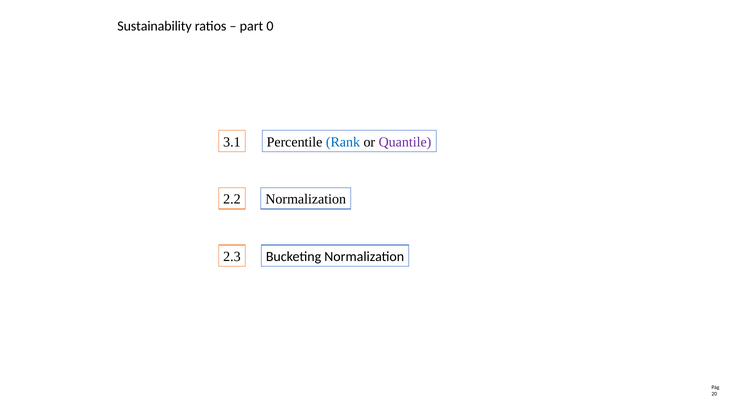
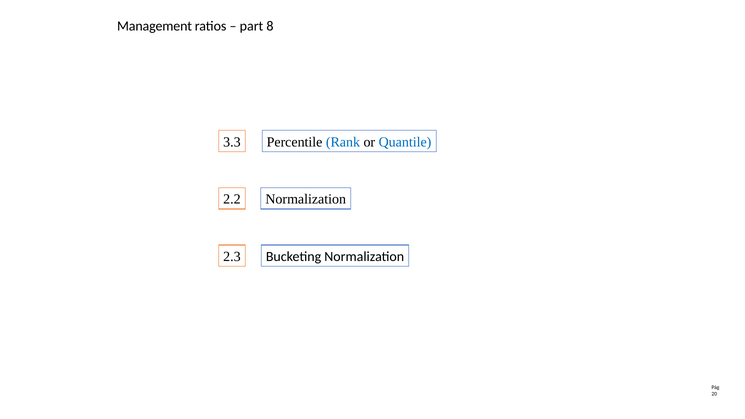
Sustainability: Sustainability -> Management
0: 0 -> 8
3.1: 3.1 -> 3.3
Quantile colour: purple -> blue
